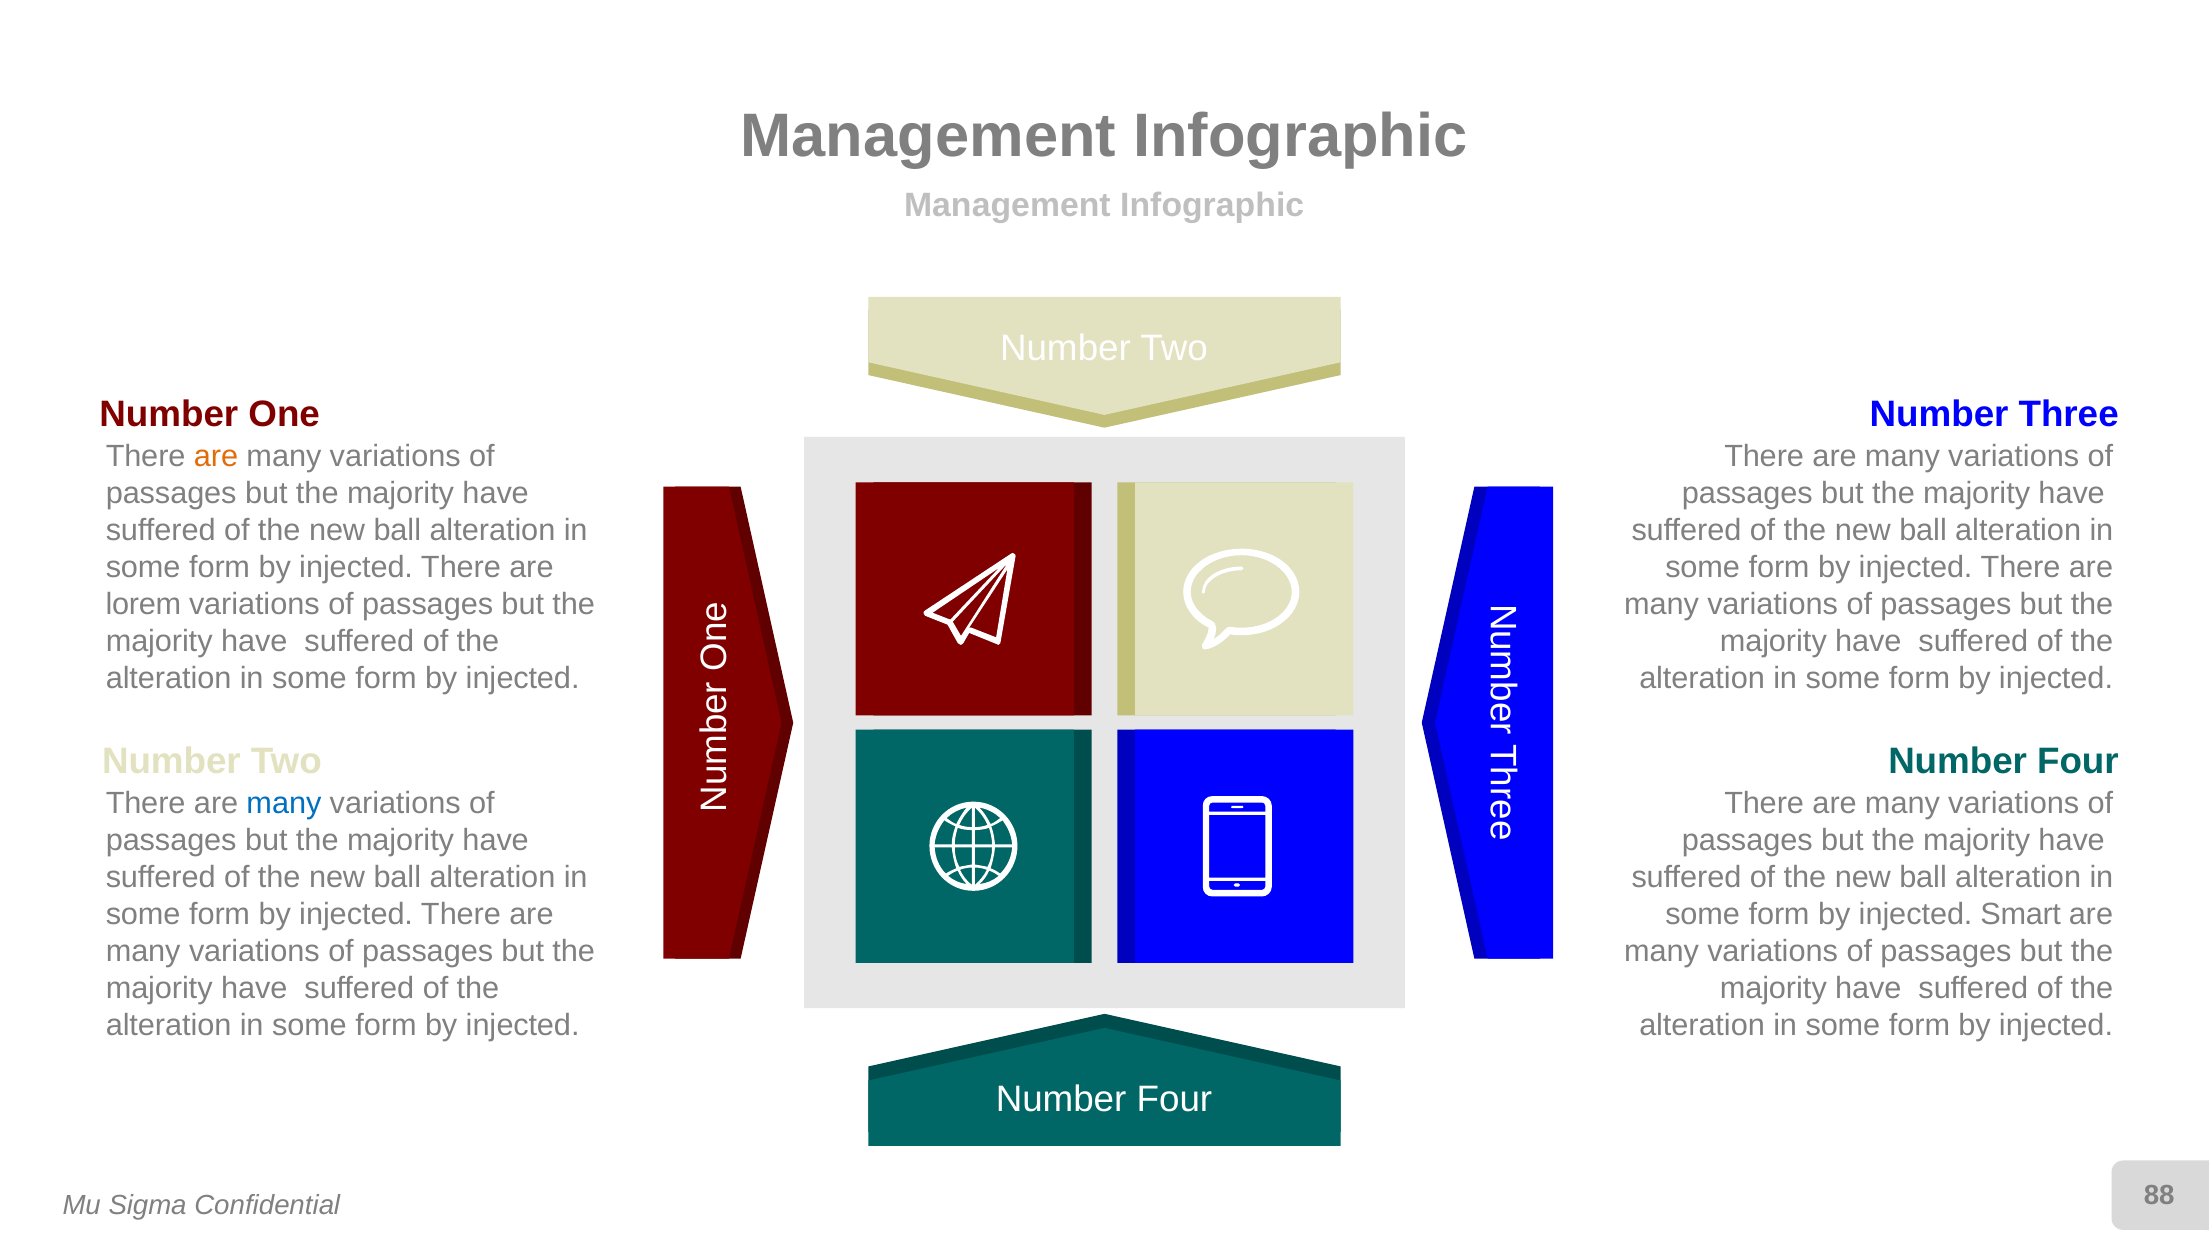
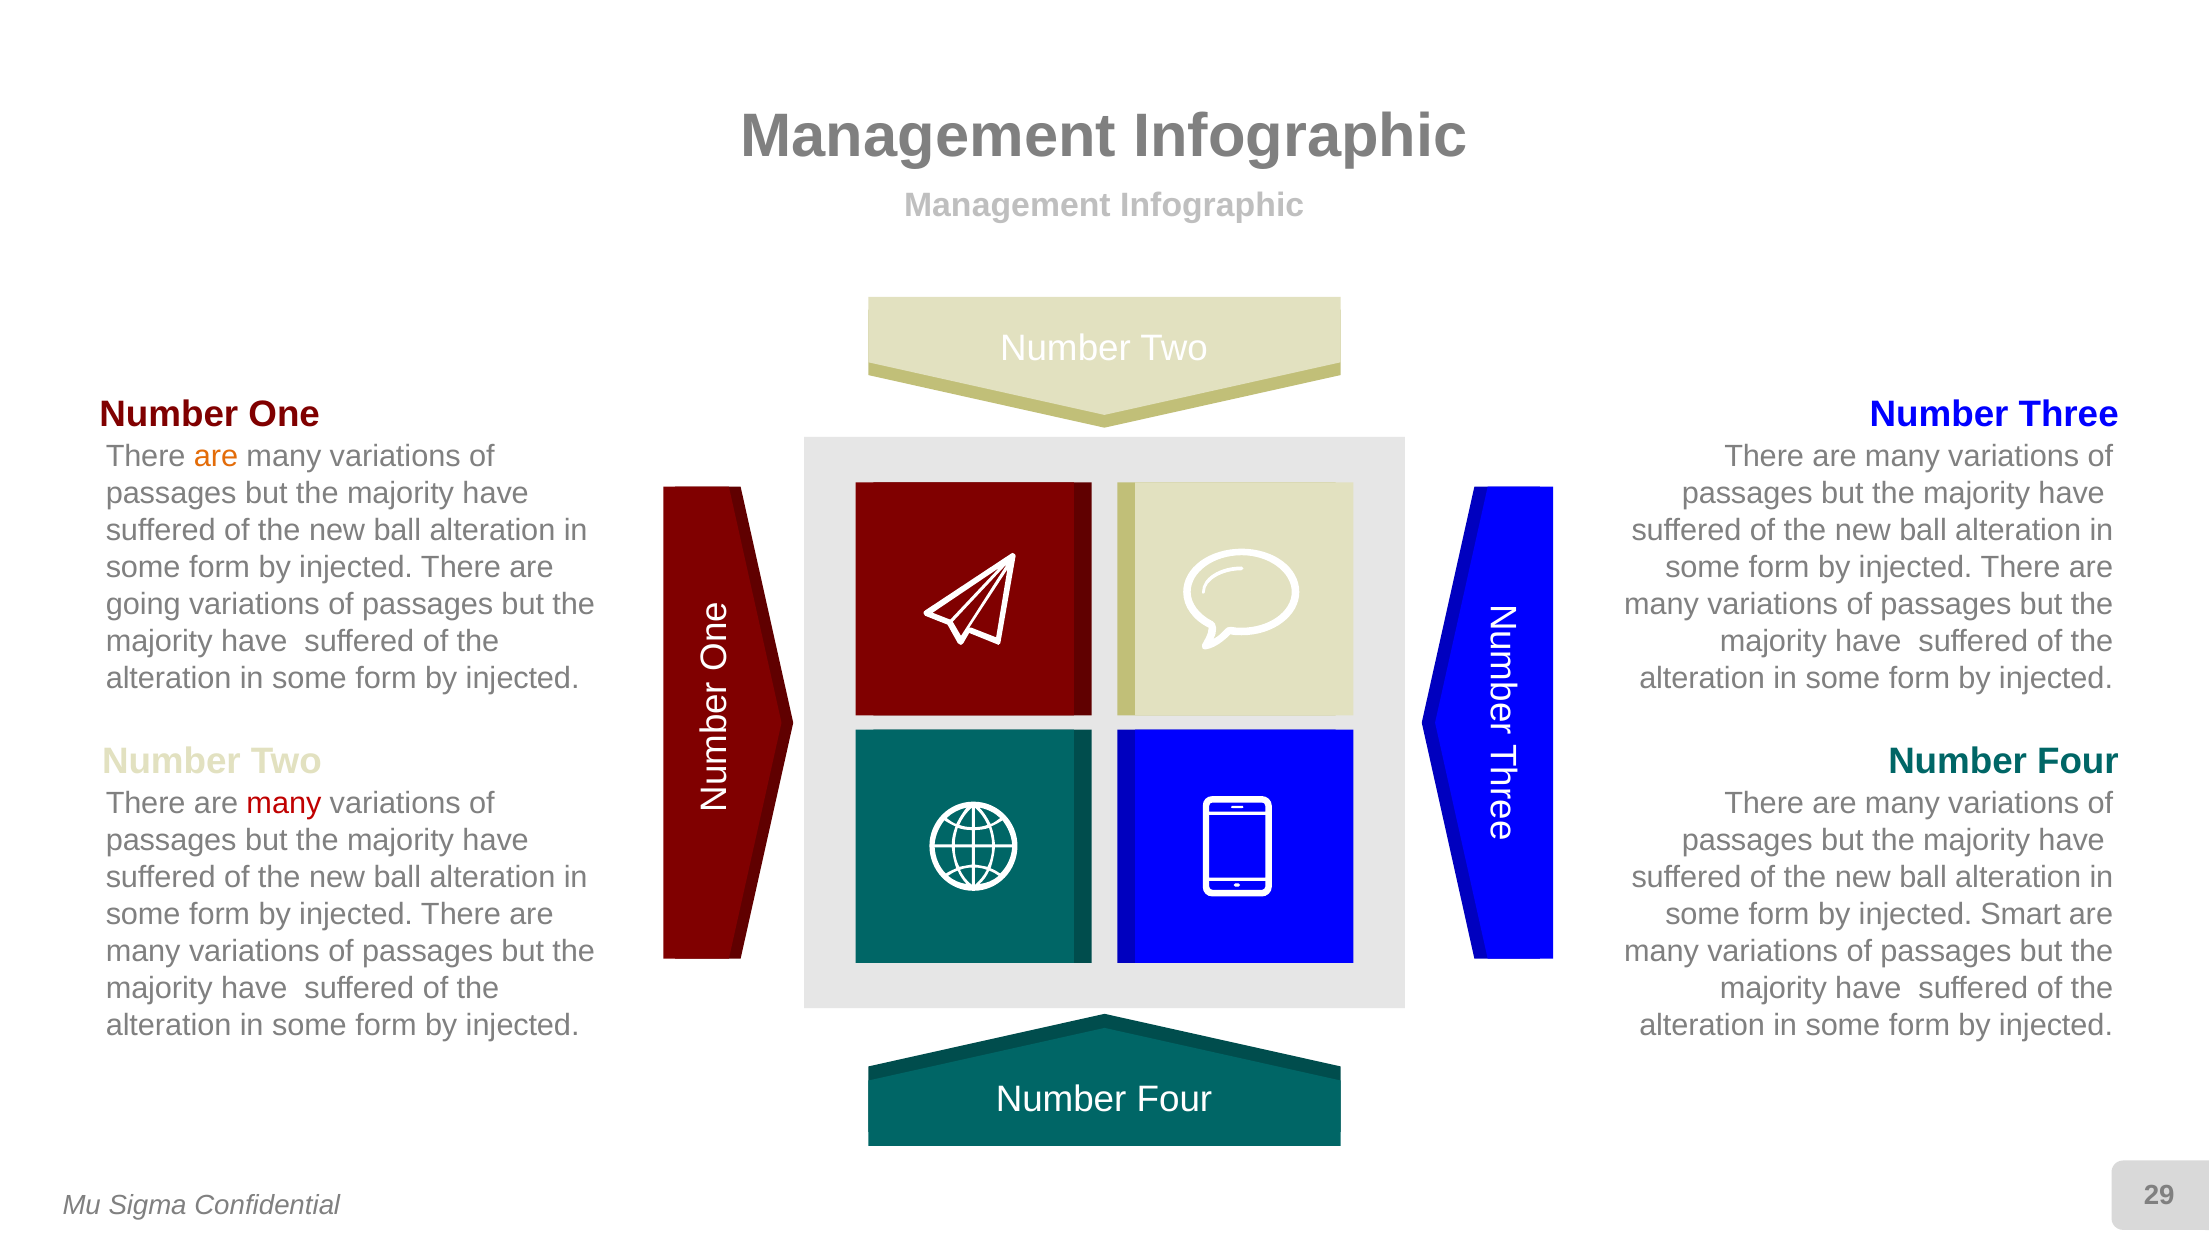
lorem: lorem -> going
many at (284, 804) colour: blue -> red
88: 88 -> 29
